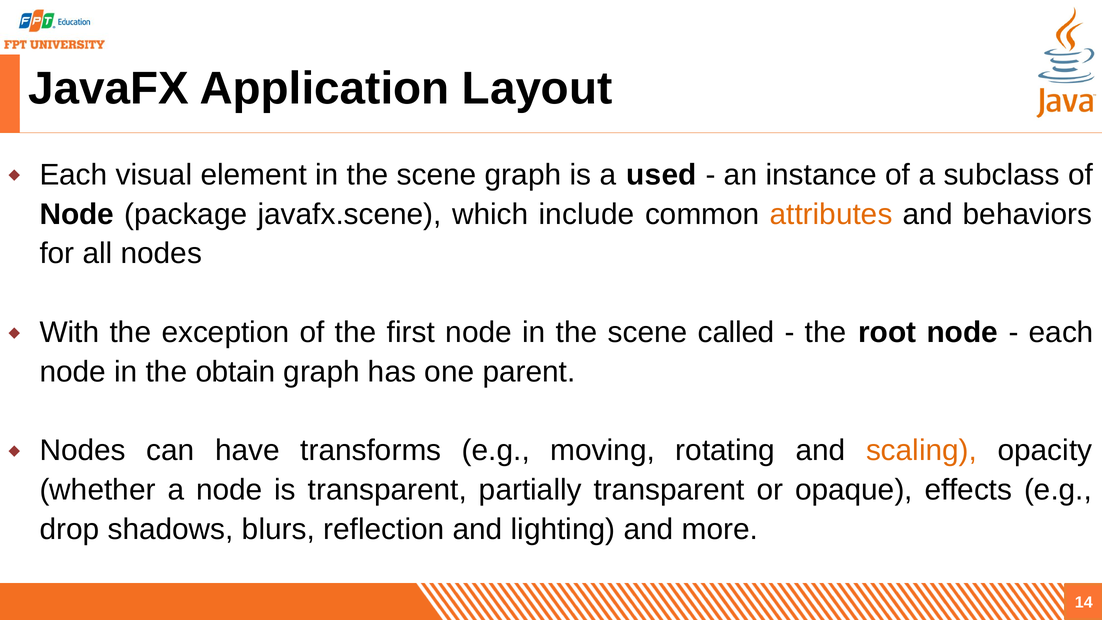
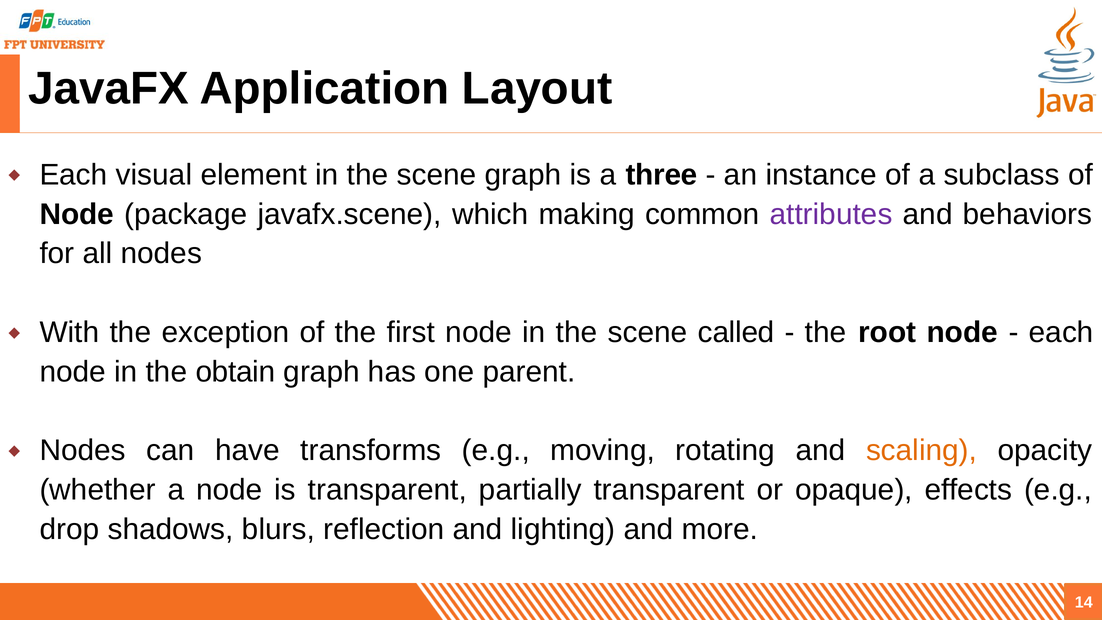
used: used -> three
include: include -> making
attributes colour: orange -> purple
